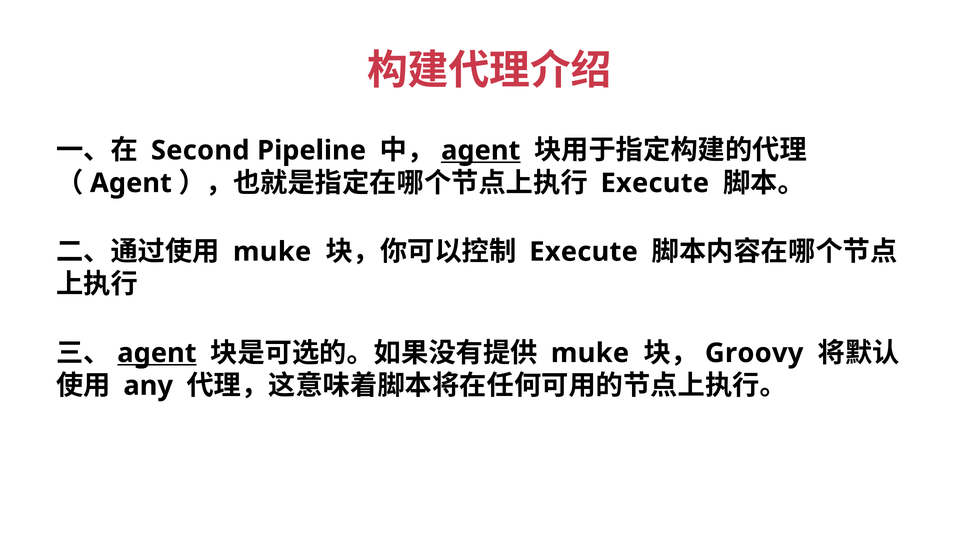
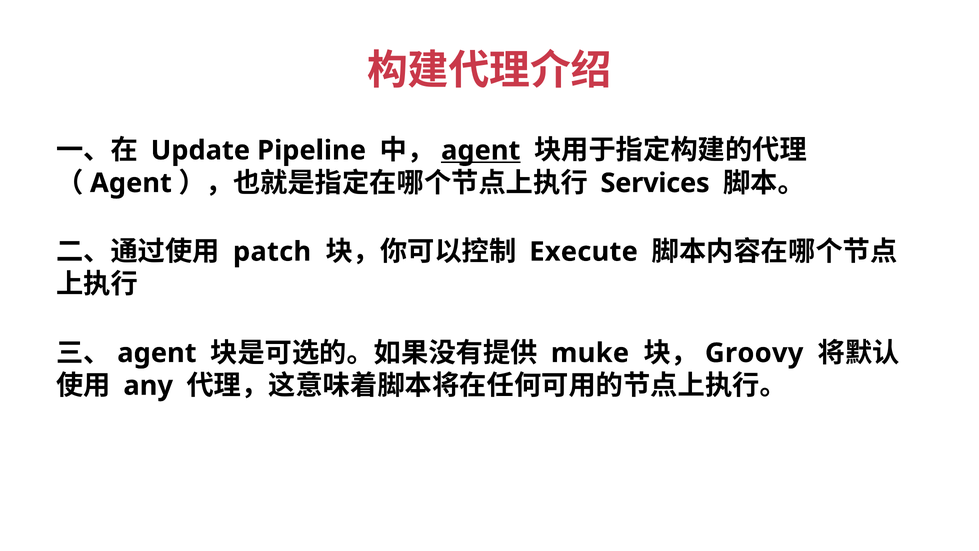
Second: Second -> Update
Execute at (655, 183): Execute -> Services
muke at (272, 252): muke -> patch
agent at (157, 353) underline: present -> none
